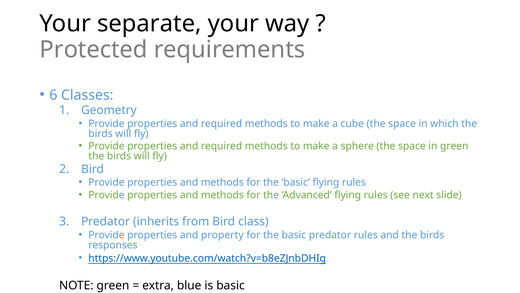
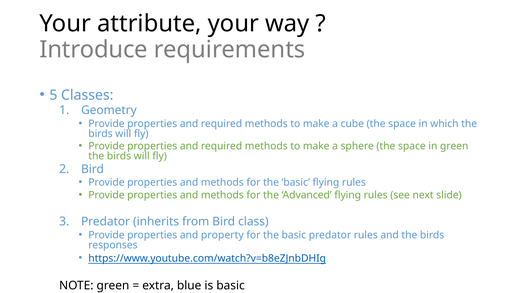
separate: separate -> attribute
Protected: Protected -> Introduce
6: 6 -> 5
